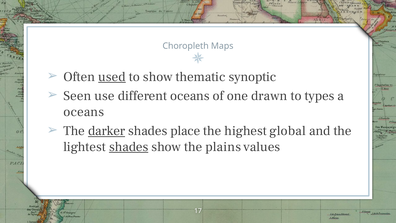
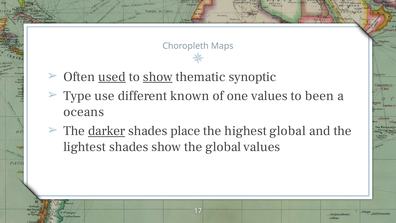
show at (158, 77) underline: none -> present
Seen: Seen -> Type
different oceans: oceans -> known
one drawn: drawn -> values
types: types -> been
shades at (129, 147) underline: present -> none
the plains: plains -> global
